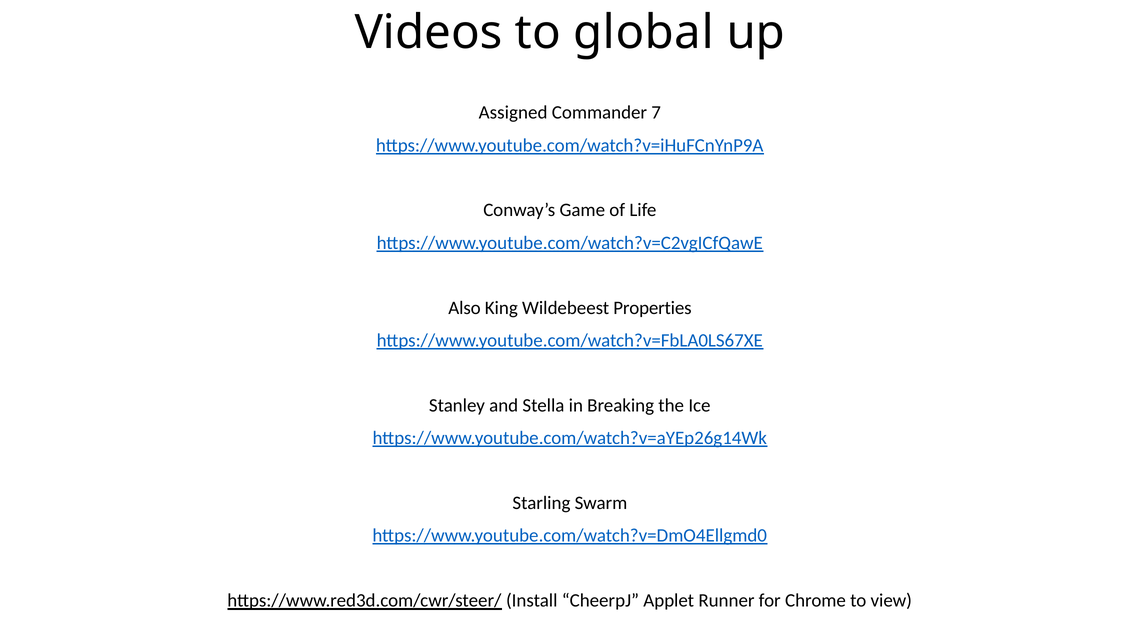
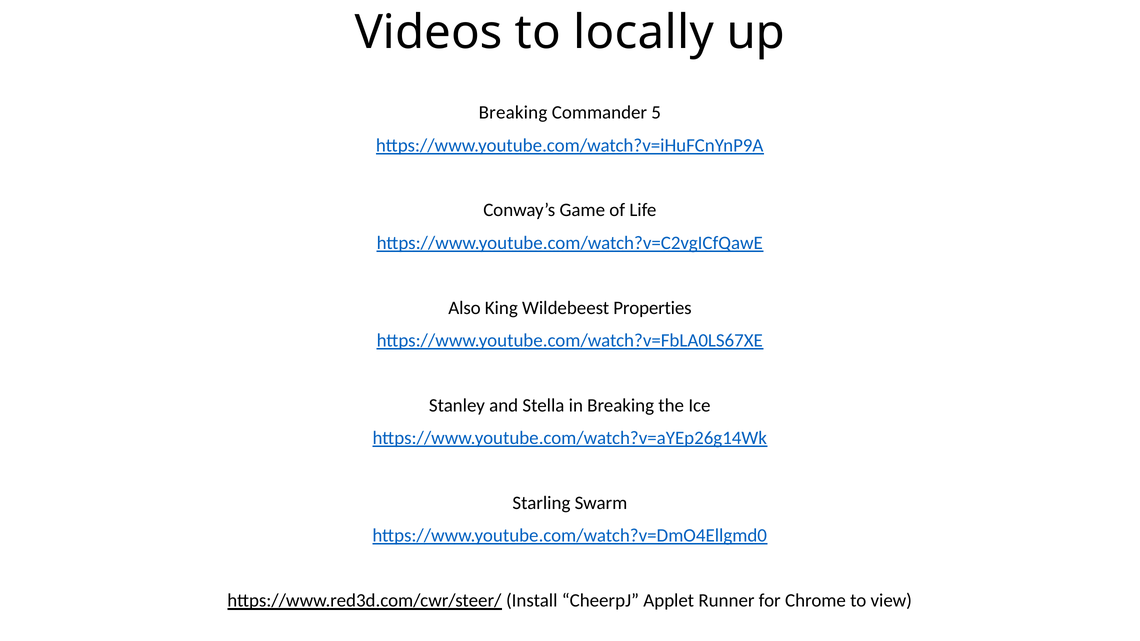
global: global -> locally
Assigned at (513, 113): Assigned -> Breaking
7: 7 -> 5
